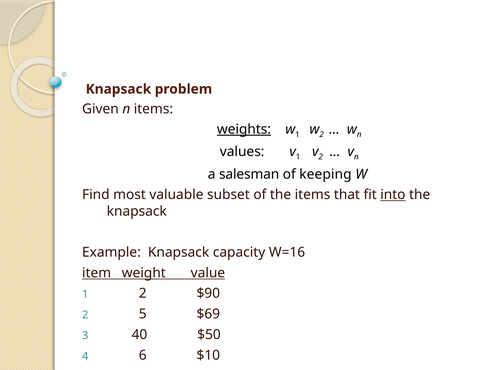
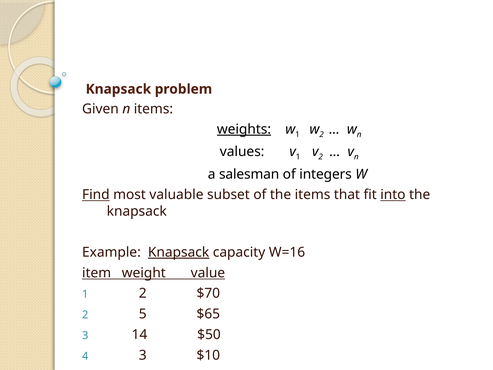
keeping: keeping -> integers
Find underline: none -> present
Knapsack at (179, 252) underline: none -> present
$90: $90 -> $70
$69: $69 -> $65
40: 40 -> 14
6 at (143, 355): 6 -> 3
